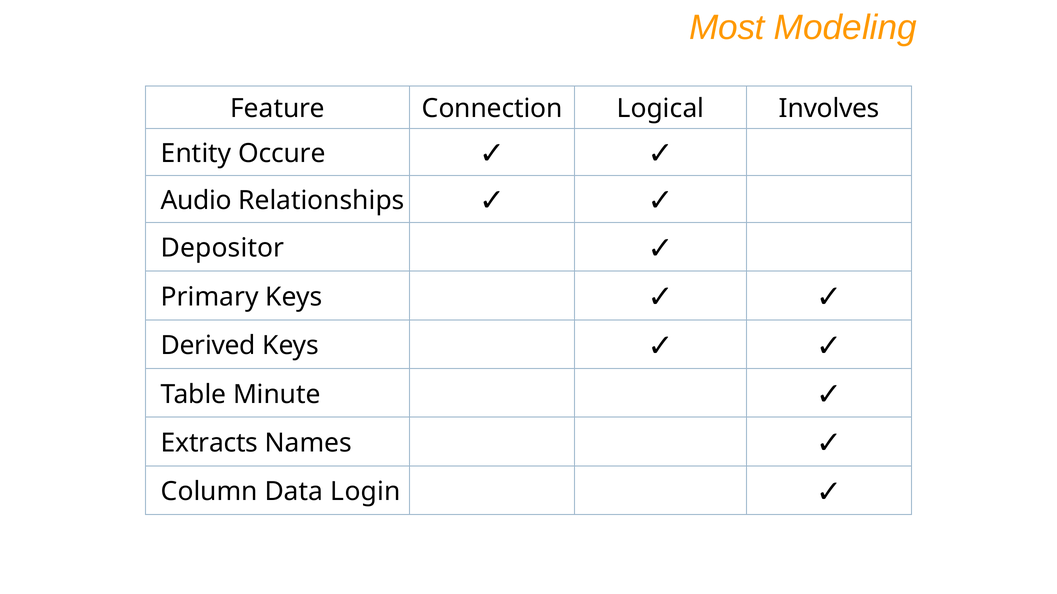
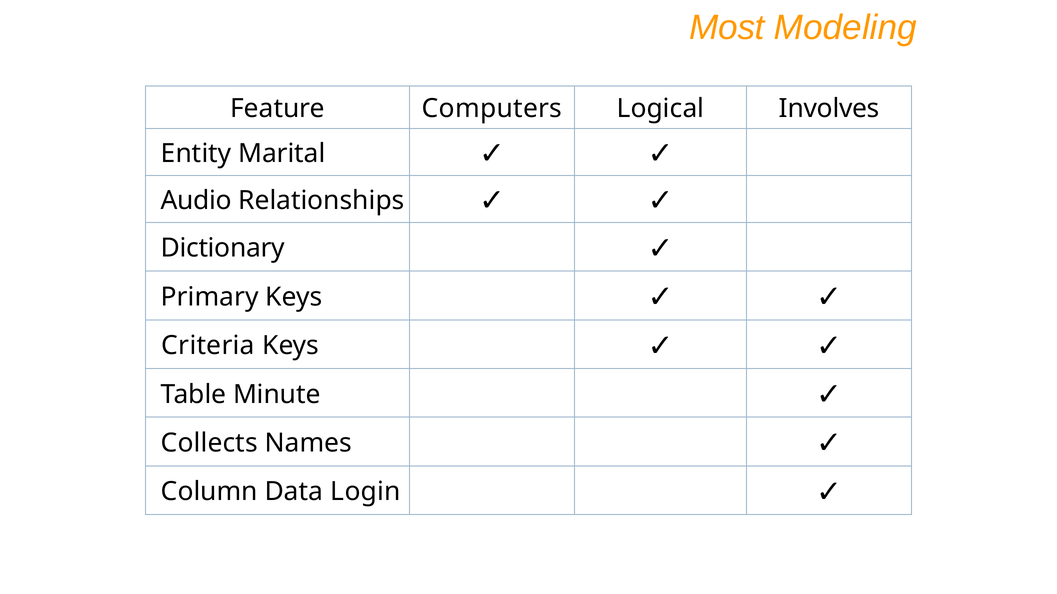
Connection: Connection -> Computers
Occure: Occure -> Marital
Depositor: Depositor -> Dictionary
Derived: Derived -> Criteria
Extracts: Extracts -> Collects
